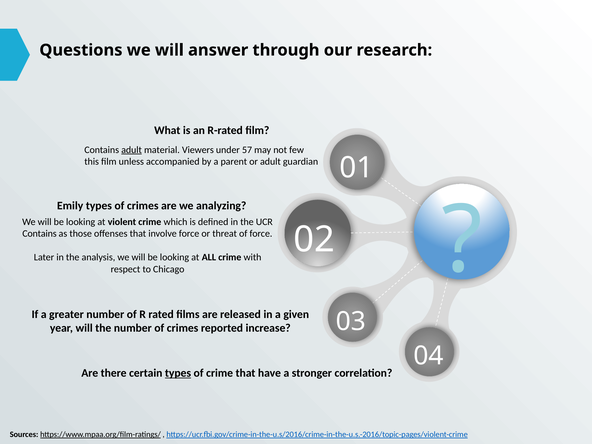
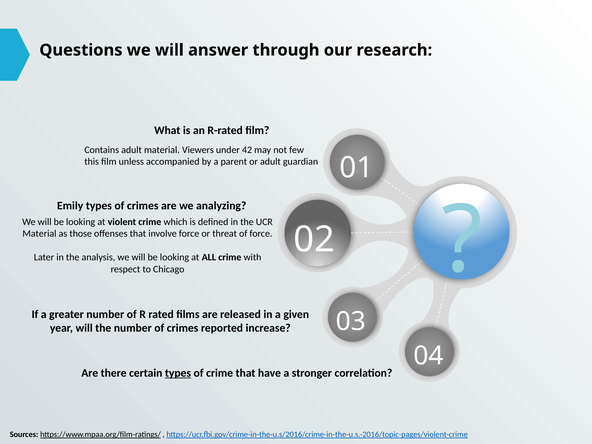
adult at (132, 150) underline: present -> none
57: 57 -> 42
Contains at (39, 234): Contains -> Material
